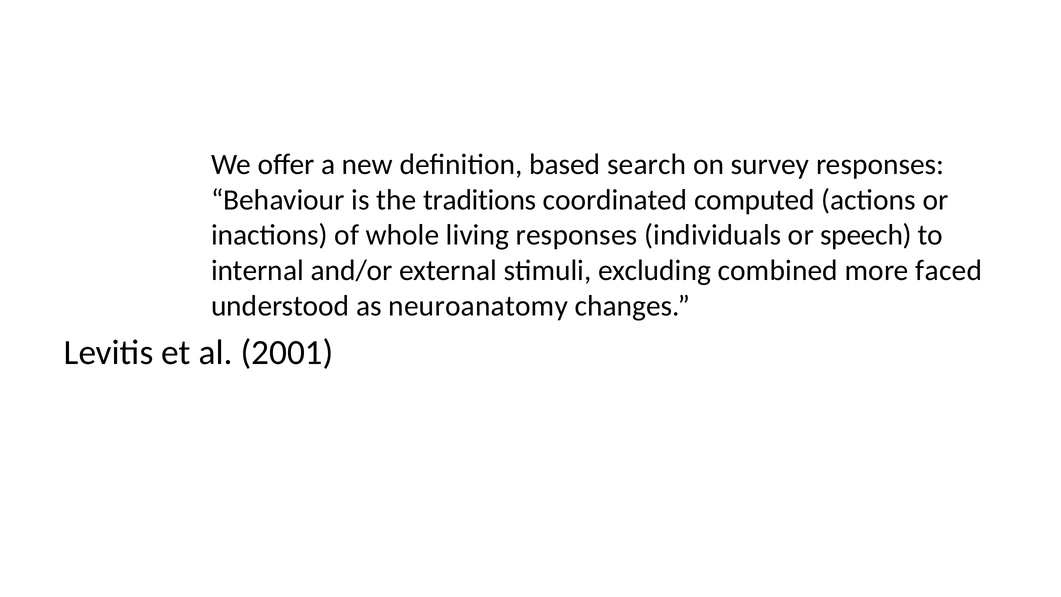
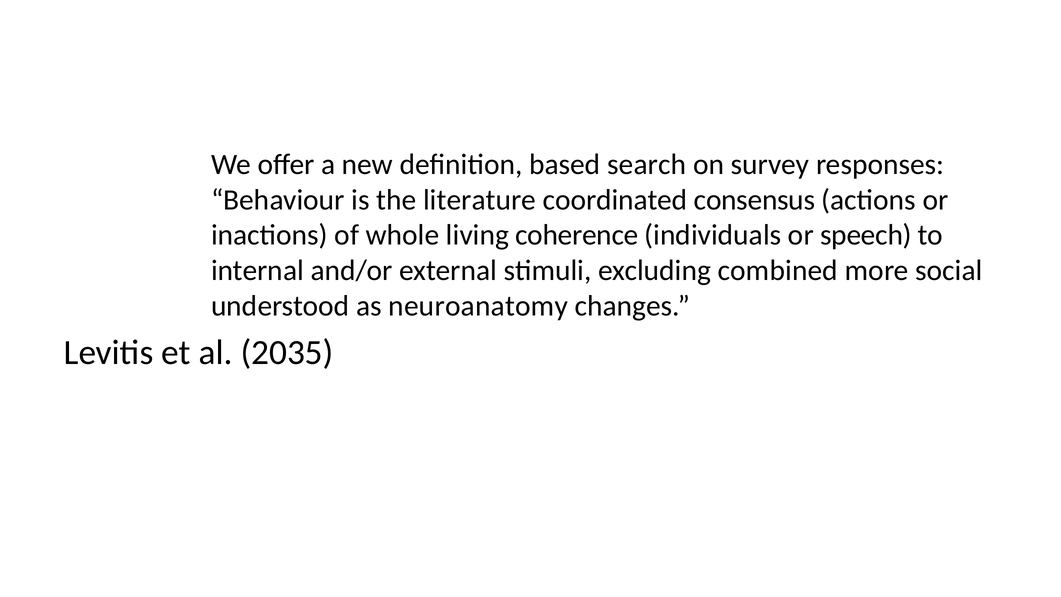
traditions: traditions -> literature
computed: computed -> consensus
living responses: responses -> coherence
faced: faced -> social
2001: 2001 -> 2035
